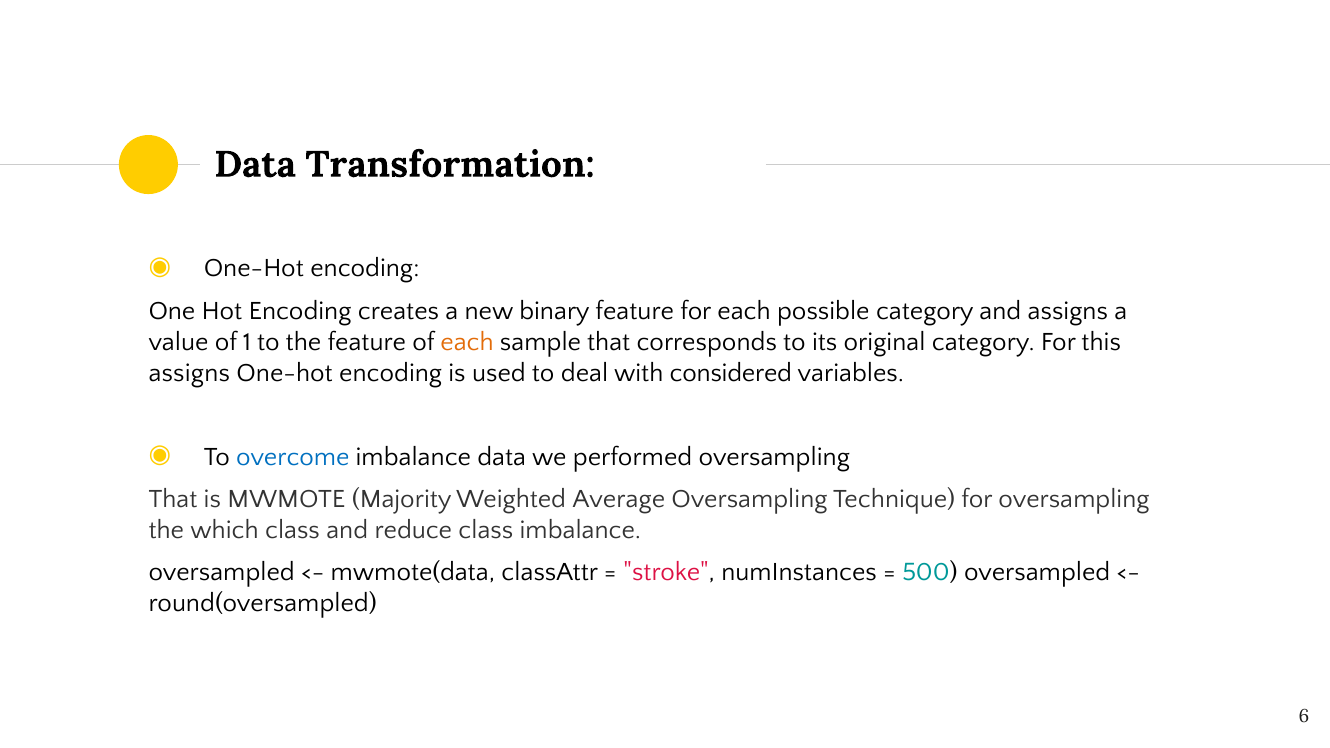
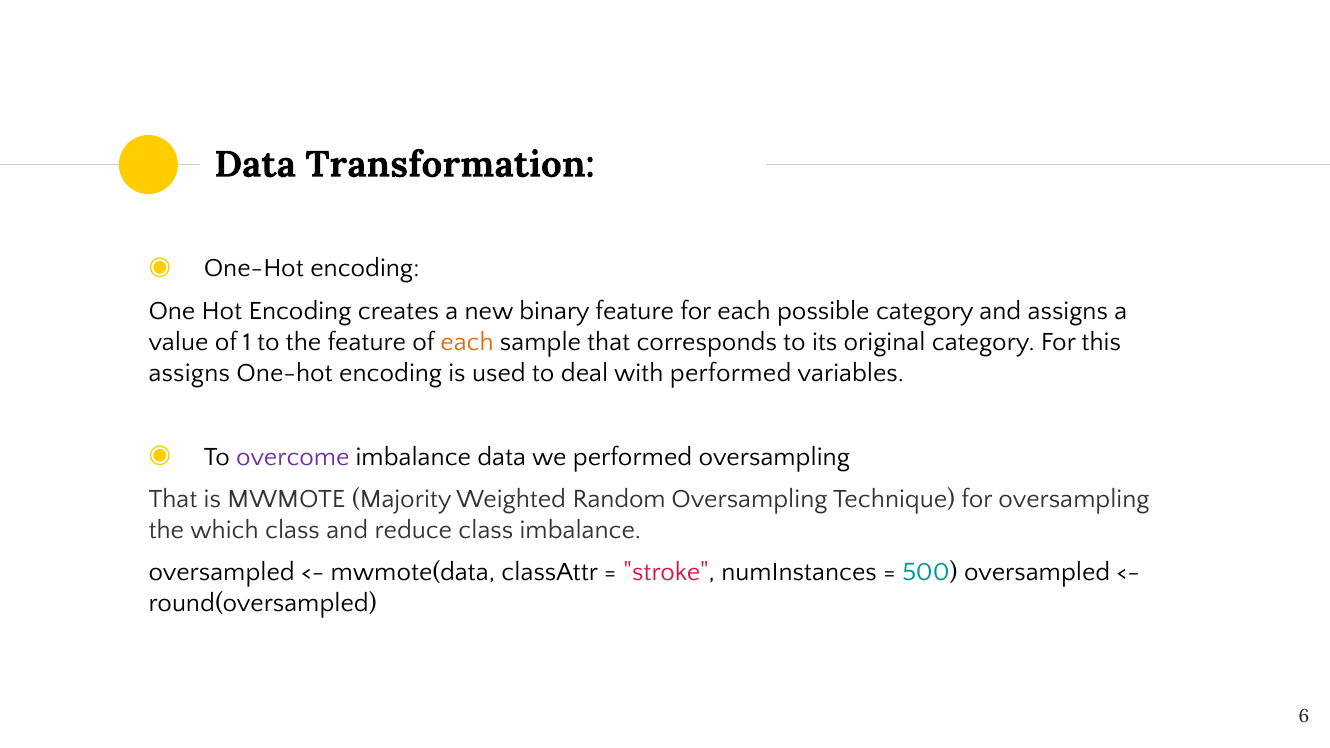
with considered: considered -> performed
overcome colour: blue -> purple
Average: Average -> Random
